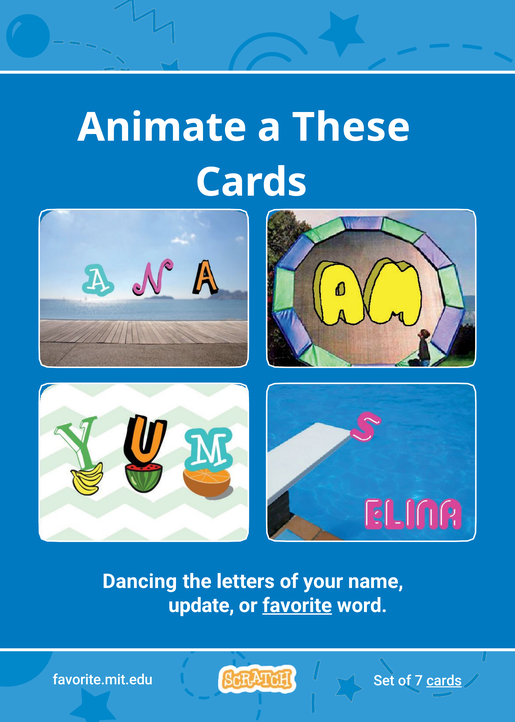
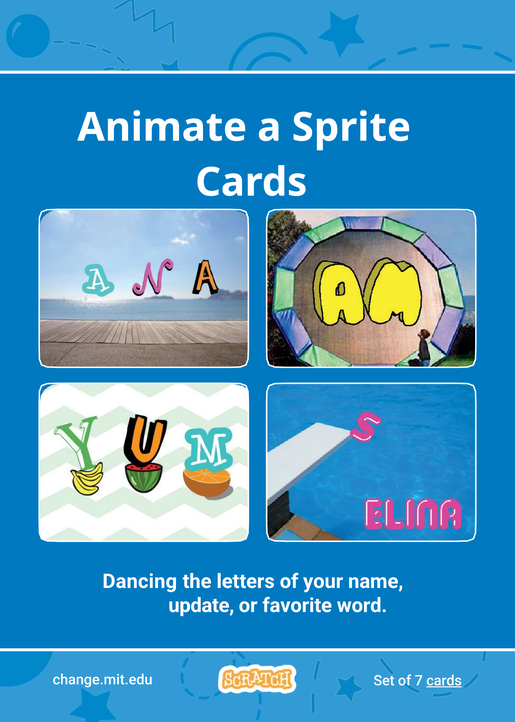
These: These -> Sprite
favorite underline: present -> none
favorite.mit.edu: favorite.mit.edu -> change.mit.edu
